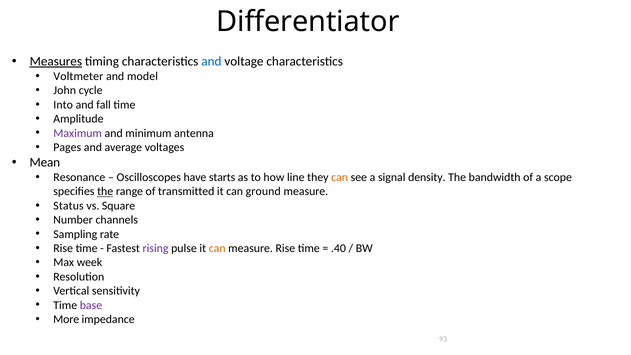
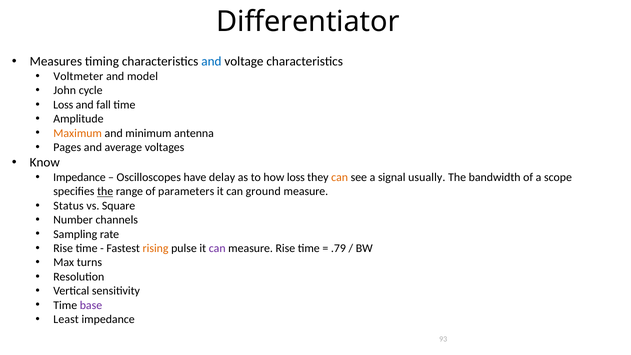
Measures underline: present -> none
Into at (63, 105): Into -> Loss
Maximum colour: purple -> orange
Mean: Mean -> Know
Resonance at (79, 177): Resonance -> Impedance
starts: starts -> delay
how line: line -> loss
density: density -> usually
transmitted: transmitted -> parameters
rising colour: purple -> orange
can at (217, 248) colour: orange -> purple
.40: .40 -> .79
week: week -> turns
More: More -> Least
